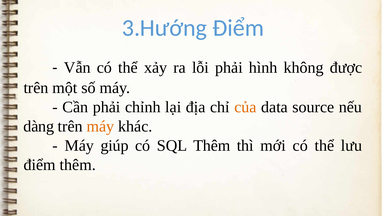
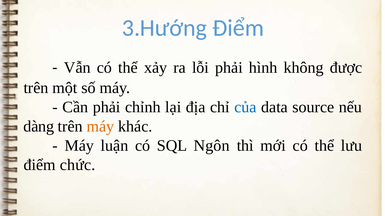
của colour: orange -> blue
giúp: giúp -> luận
SQL Thêm: Thêm -> Ngôn
điểm thêm: thêm -> chức
